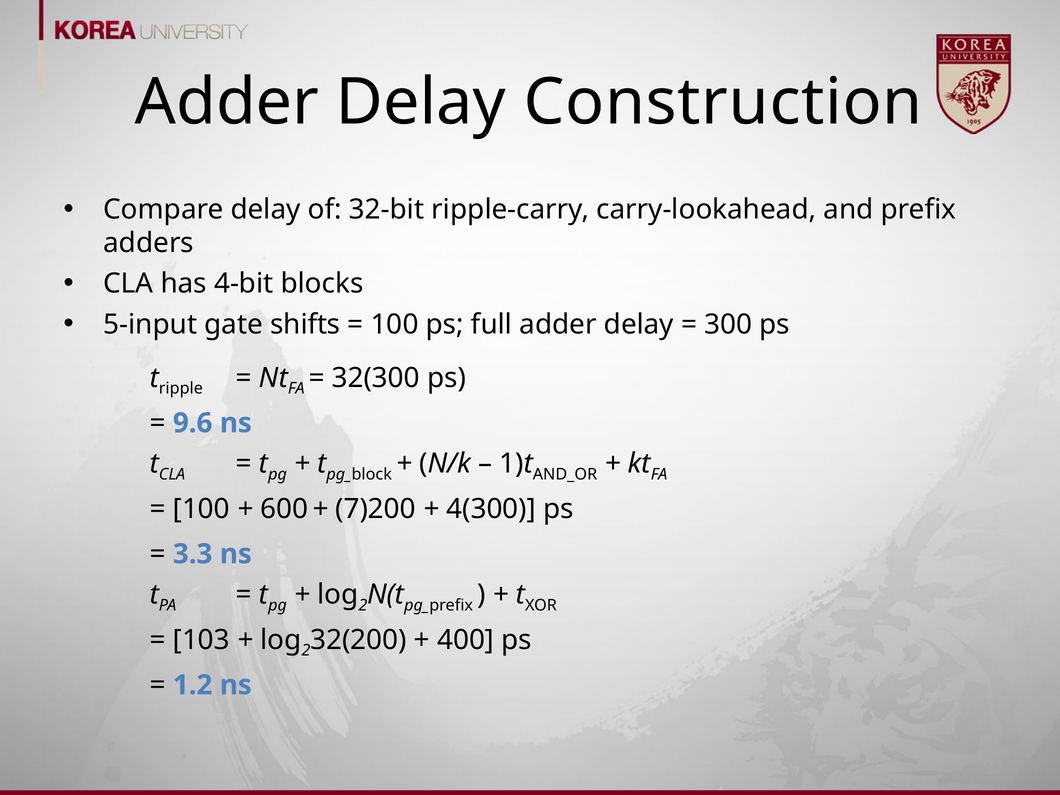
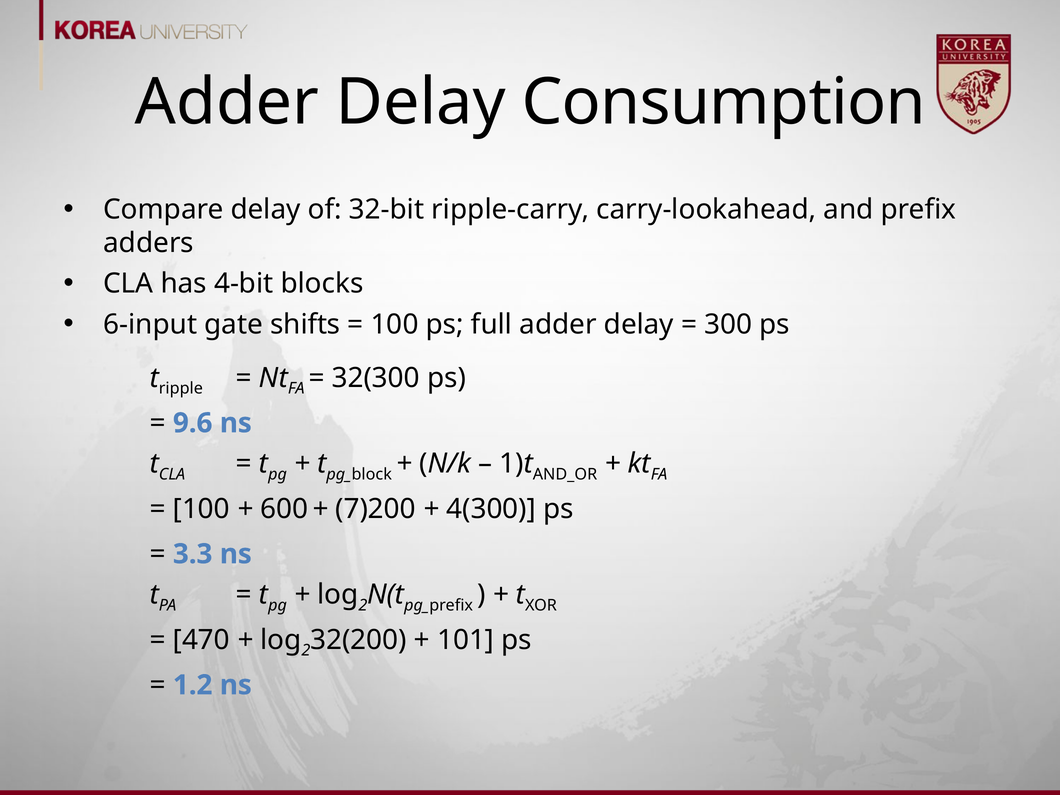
Construction: Construction -> Consumption
5-input: 5-input -> 6-input
103: 103 -> 470
400: 400 -> 101
